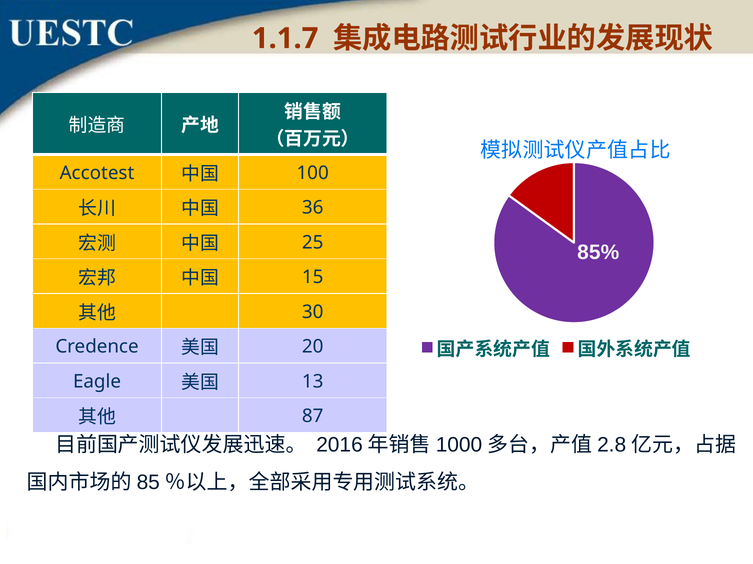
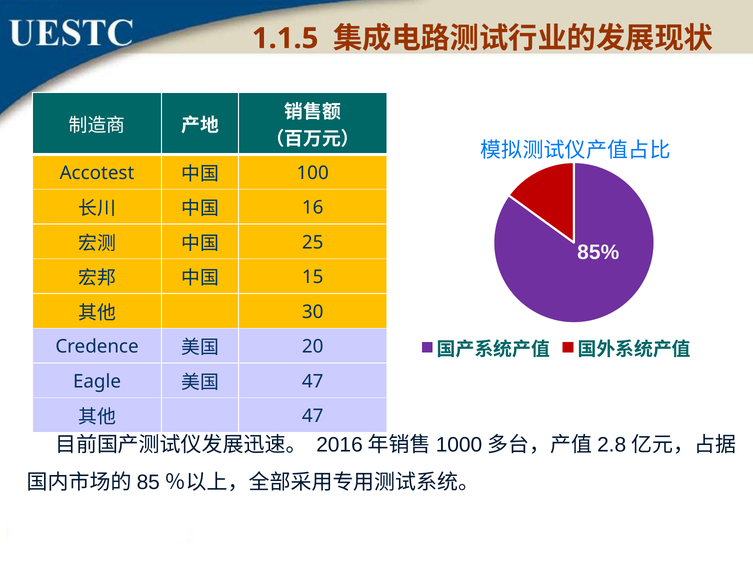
1.1.7: 1.1.7 -> 1.1.5
36: 36 -> 16
13 at (313, 382): 13 -> 47
87 at (313, 417): 87 -> 47
